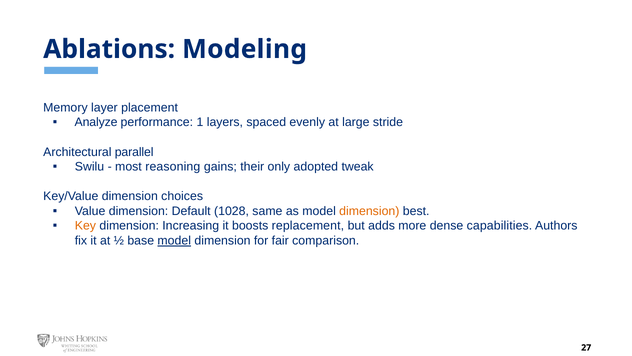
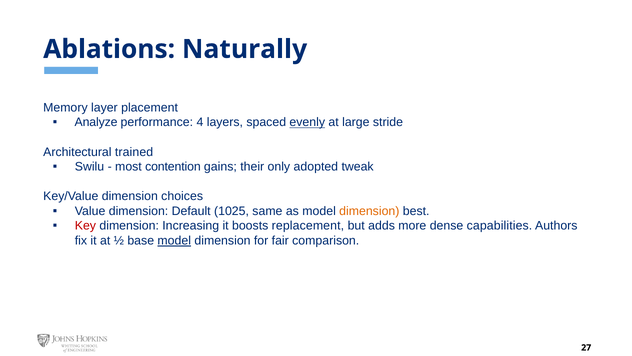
Modeling: Modeling -> Naturally
1: 1 -> 4
evenly underline: none -> present
parallel: parallel -> trained
reasoning: reasoning -> contention
1028: 1028 -> 1025
Key colour: orange -> red
